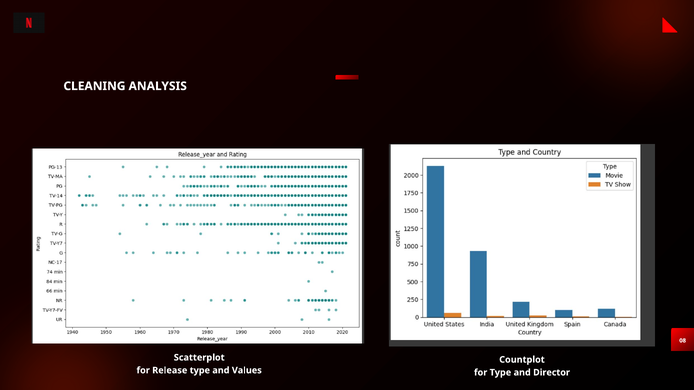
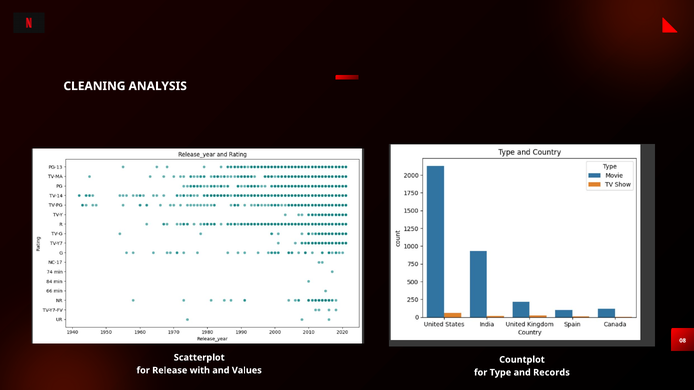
Release type: type -> with
Director: Director -> Records
